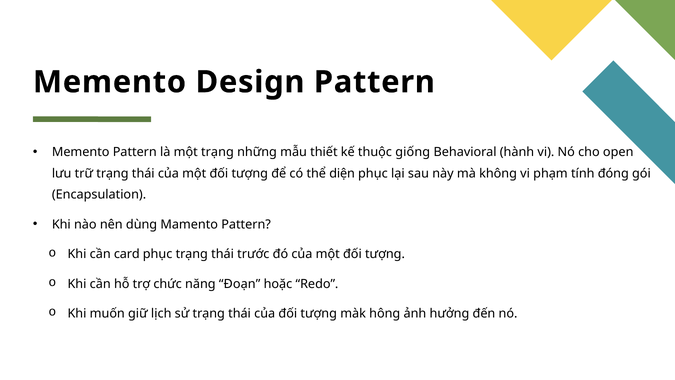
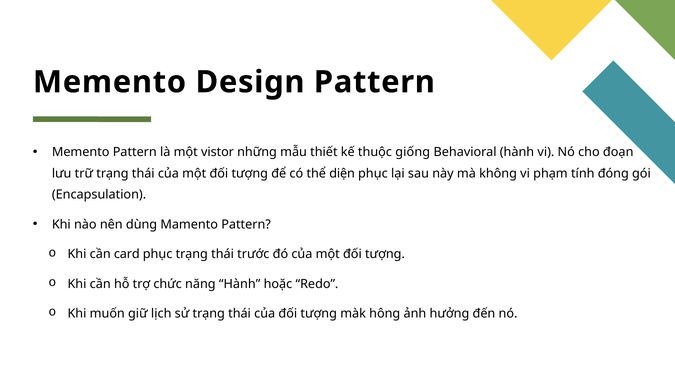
một trạng: trạng -> vistor
open: open -> đoạn
năng Đoạn: Đoạn -> Hành
